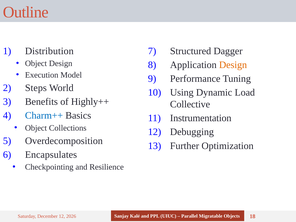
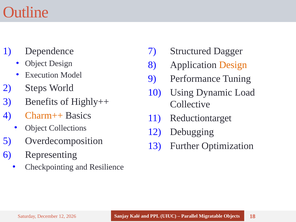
Distribution: Distribution -> Dependence
Charm++ colour: blue -> orange
Instrumentation: Instrumentation -> Reductiontarget
Encapsulates: Encapsulates -> Representing
